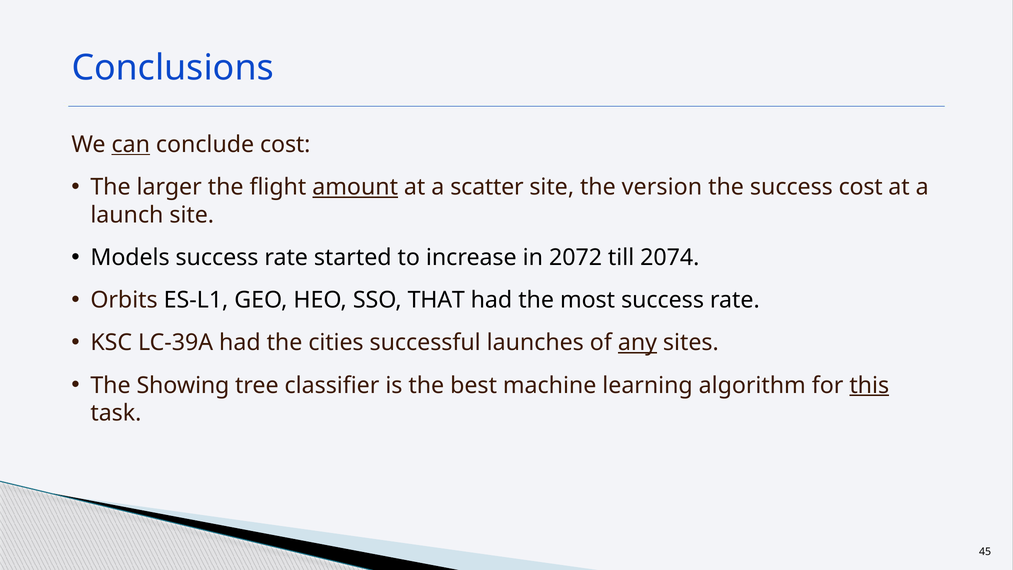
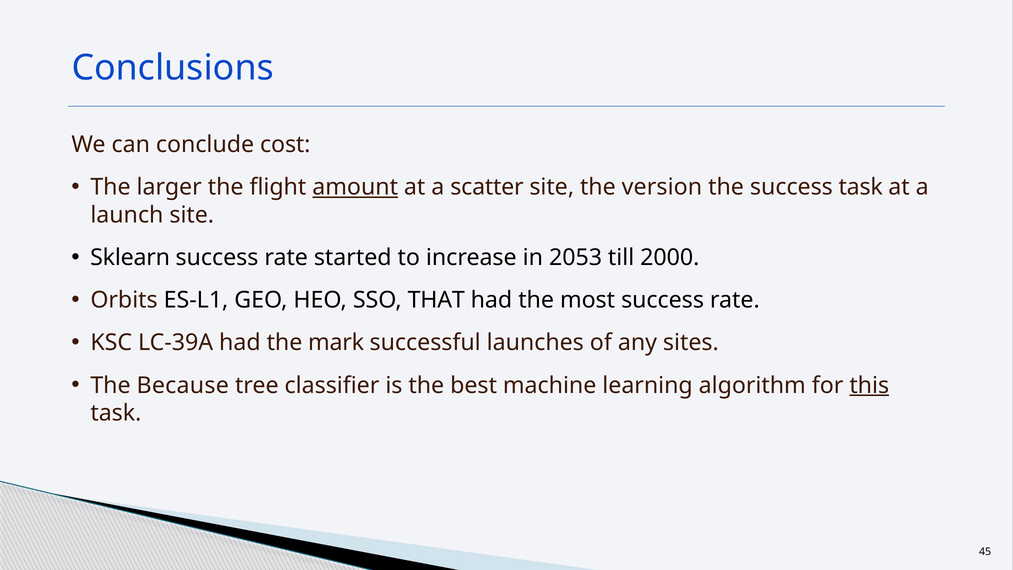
can underline: present -> none
success cost: cost -> task
Models: Models -> Sklearn
2072: 2072 -> 2053
2074: 2074 -> 2000
cities: cities -> mark
any underline: present -> none
Showing: Showing -> Because
